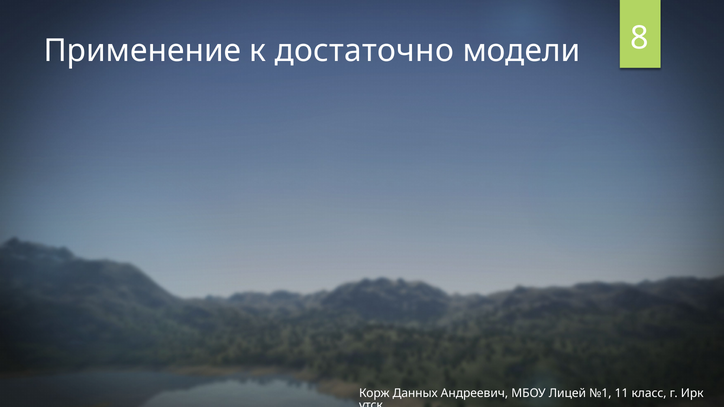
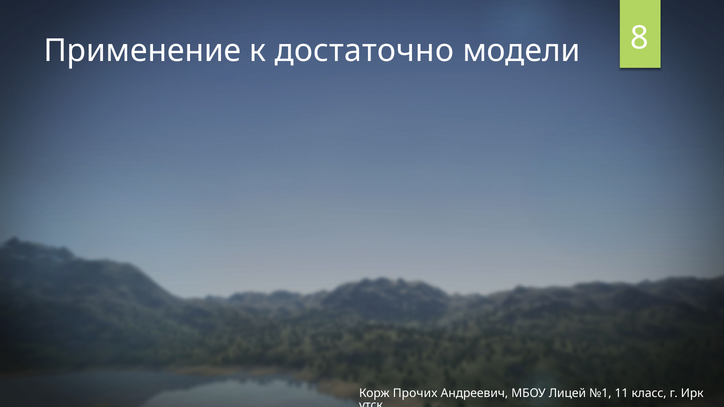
Данных: Данных -> Прочих
